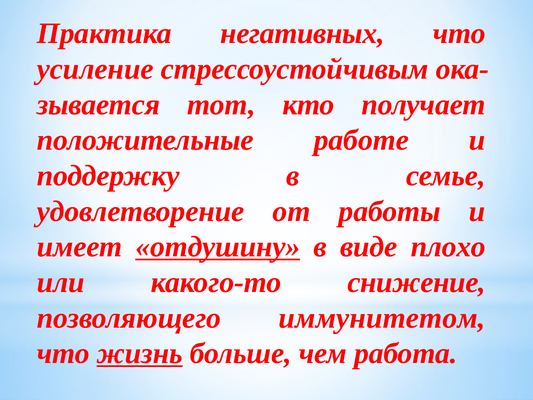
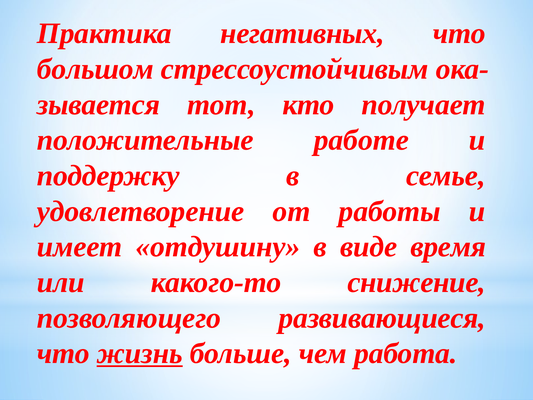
усиление: усиление -> большом
отдушину underline: present -> none
плохо: плохо -> время
иммунитетом: иммунитетом -> развивающиеся
